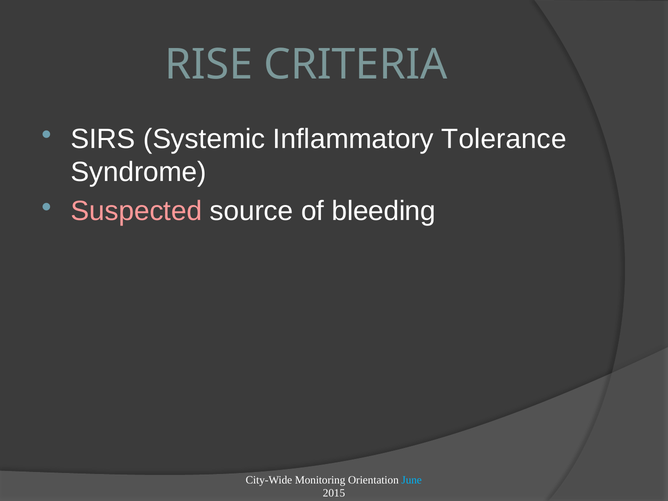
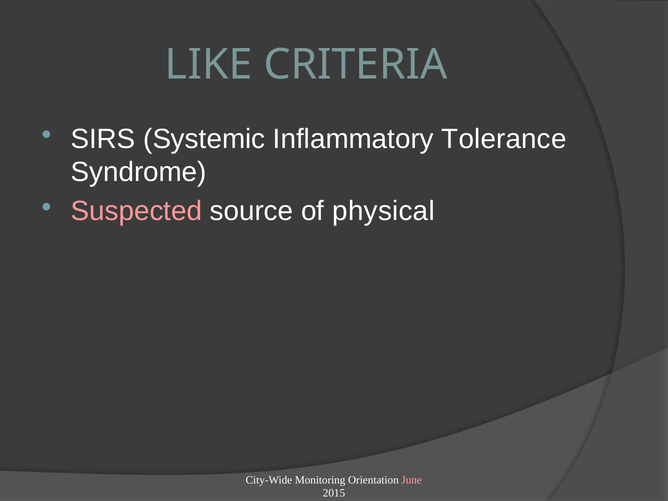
RISE: RISE -> LIKE
bleeding: bleeding -> physical
June colour: light blue -> pink
